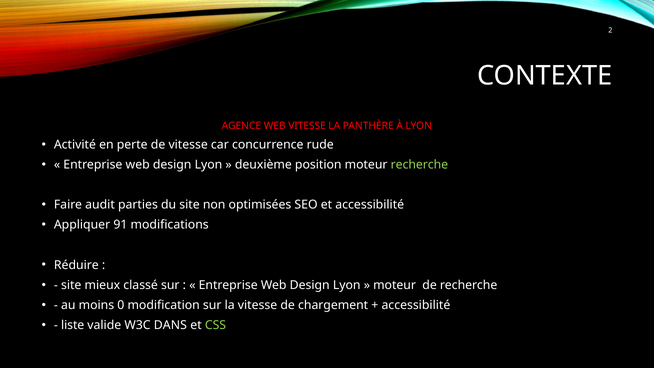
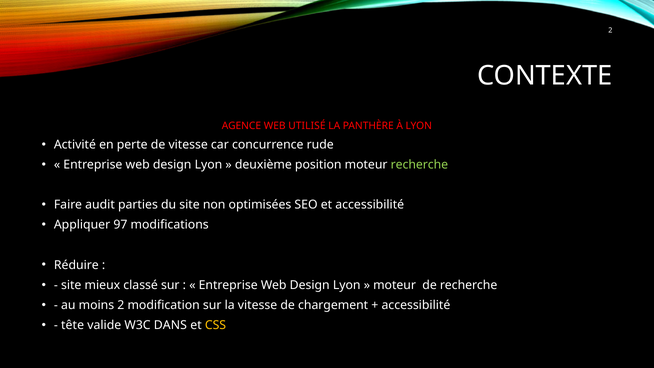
WEB VITESSE: VITESSE -> UTILISÉ
91: 91 -> 97
moins 0: 0 -> 2
liste: liste -> tête
CSS colour: light green -> yellow
